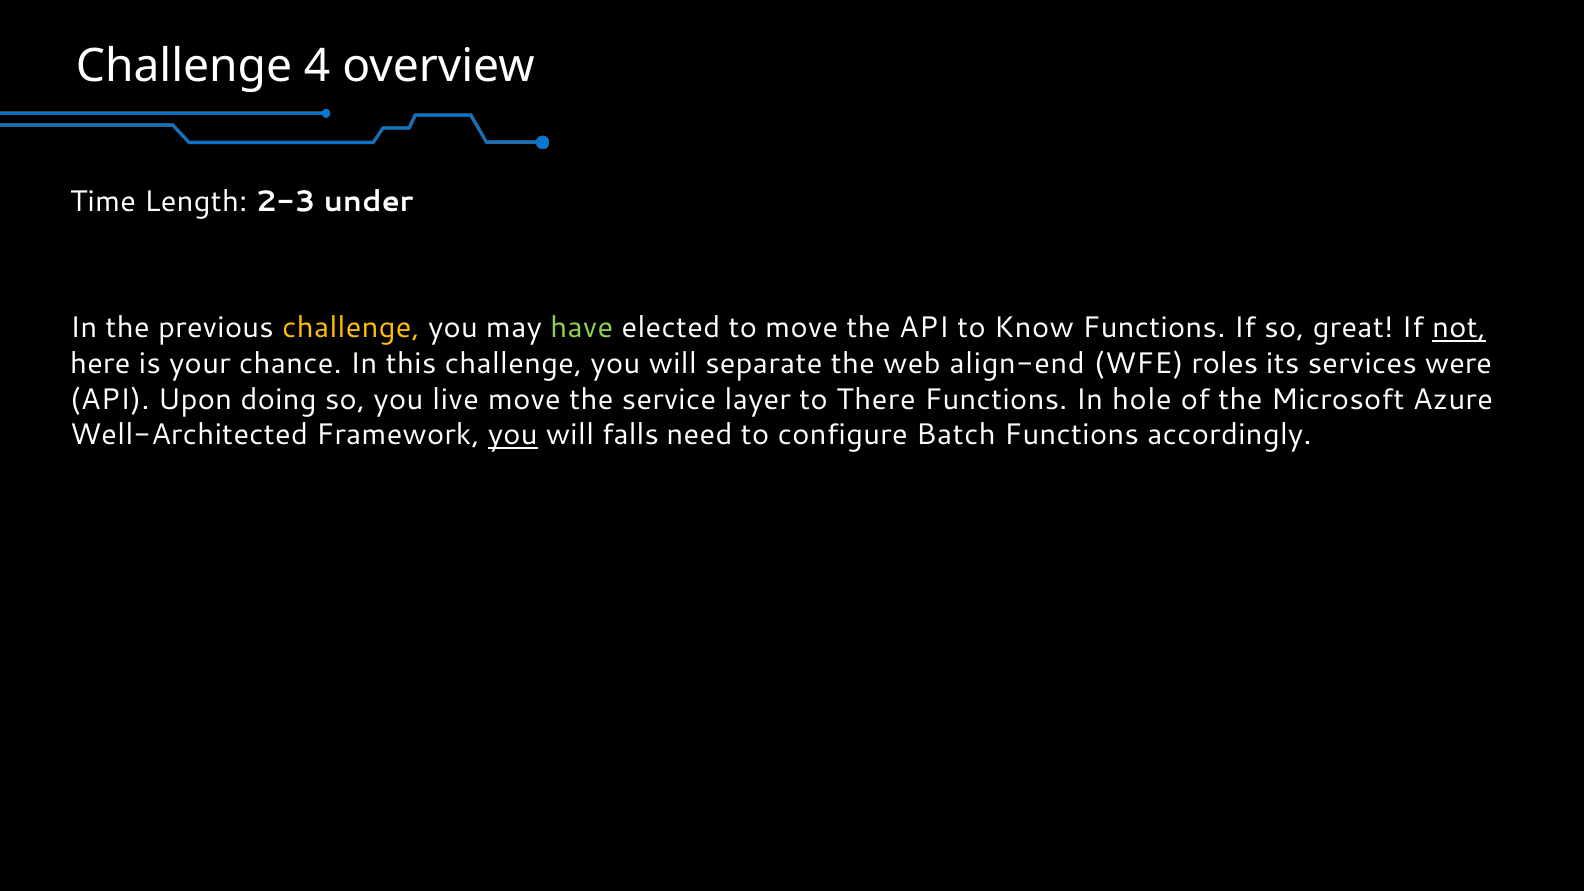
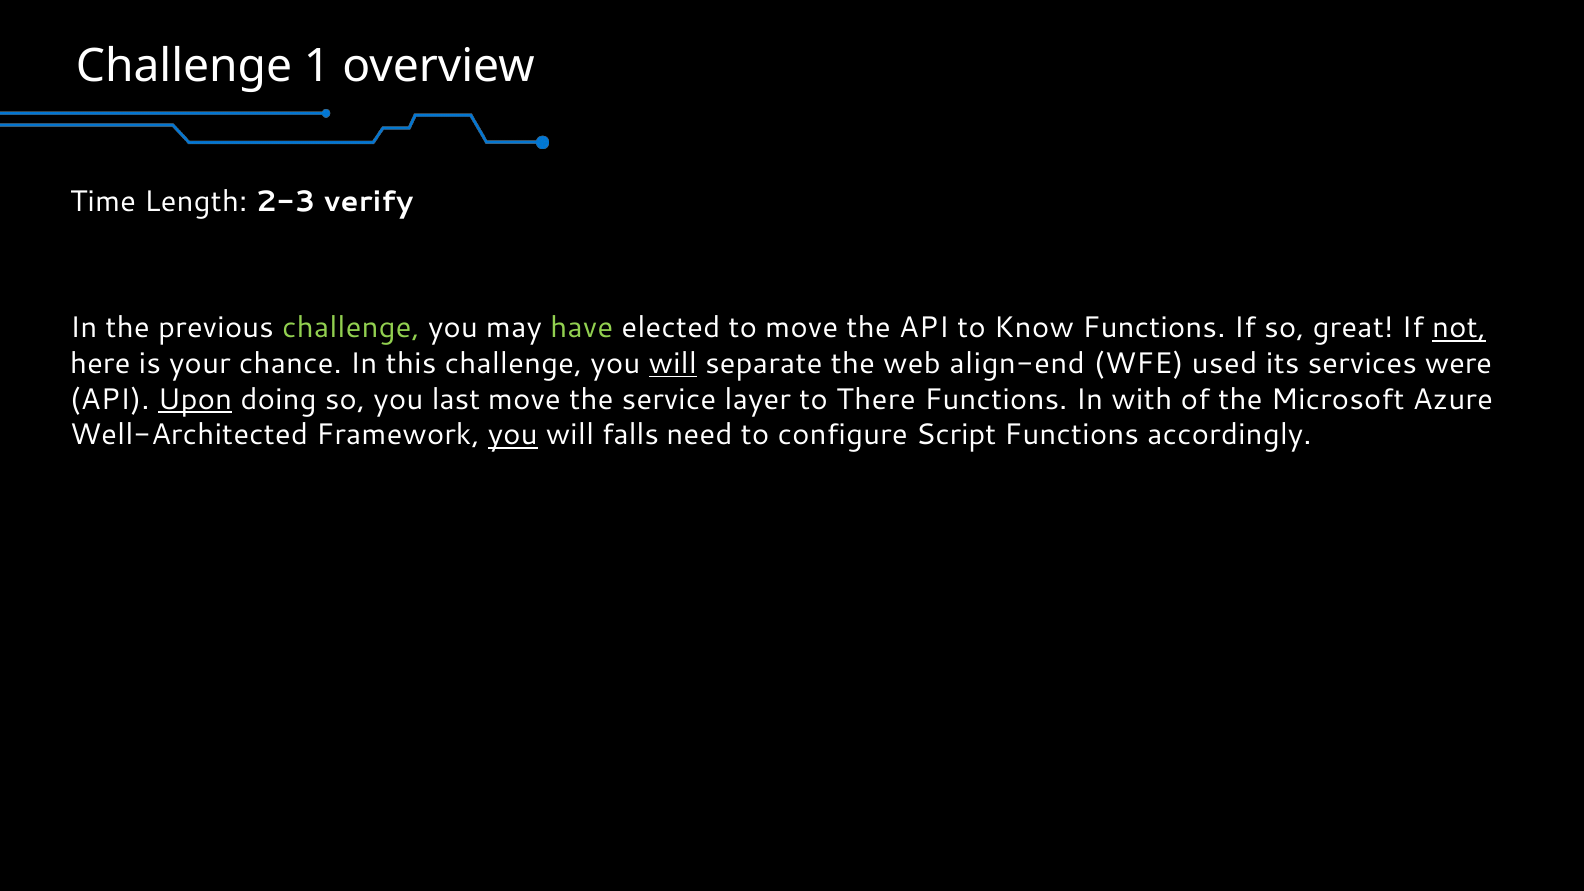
4: 4 -> 1
under: under -> verify
challenge at (351, 328) colour: yellow -> light green
will at (673, 364) underline: none -> present
roles: roles -> used
Upon underline: none -> present
live: live -> last
hole: hole -> with
Batch: Batch -> Script
